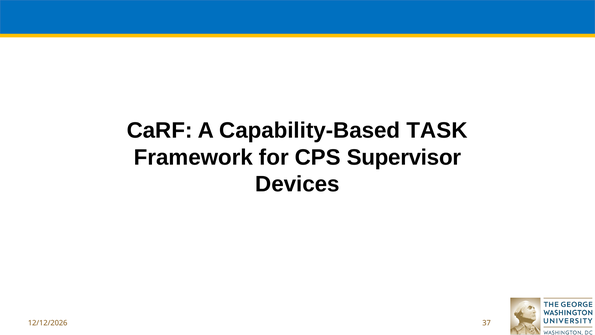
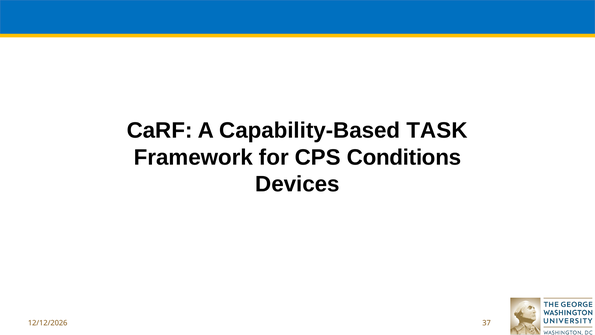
Supervisor: Supervisor -> Conditions
